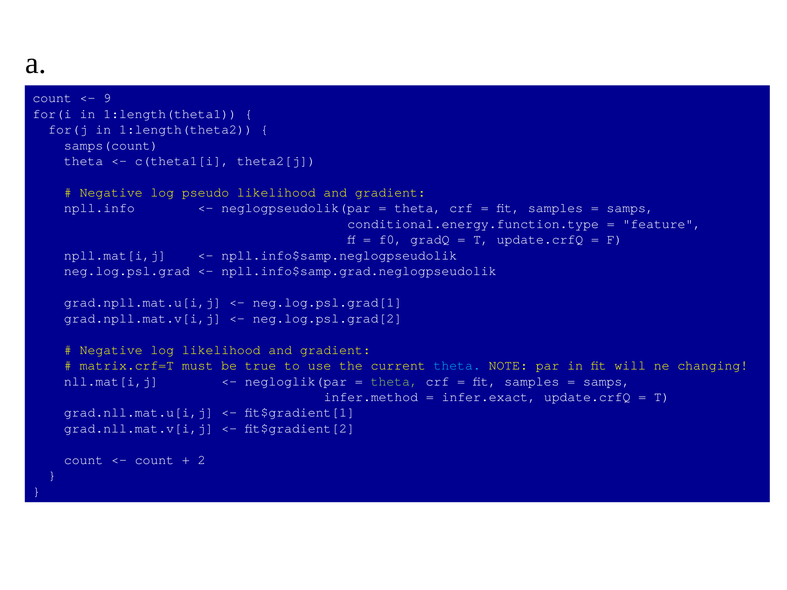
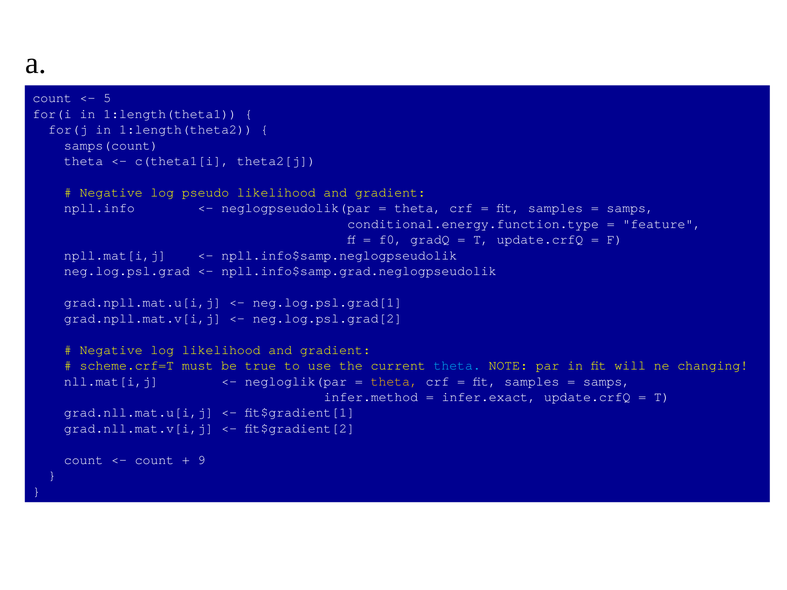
9: 9 -> 5
matrix.crf=T: matrix.crf=T -> scheme.crf=T
theta at (394, 381) colour: light green -> yellow
2: 2 -> 9
